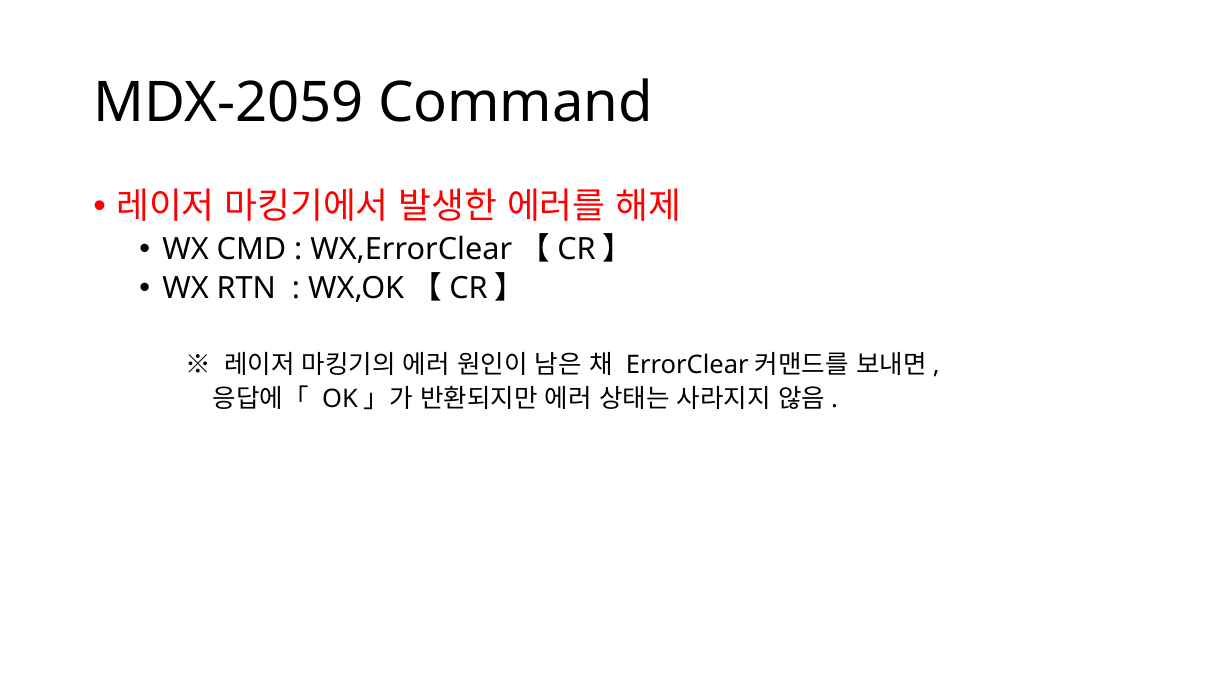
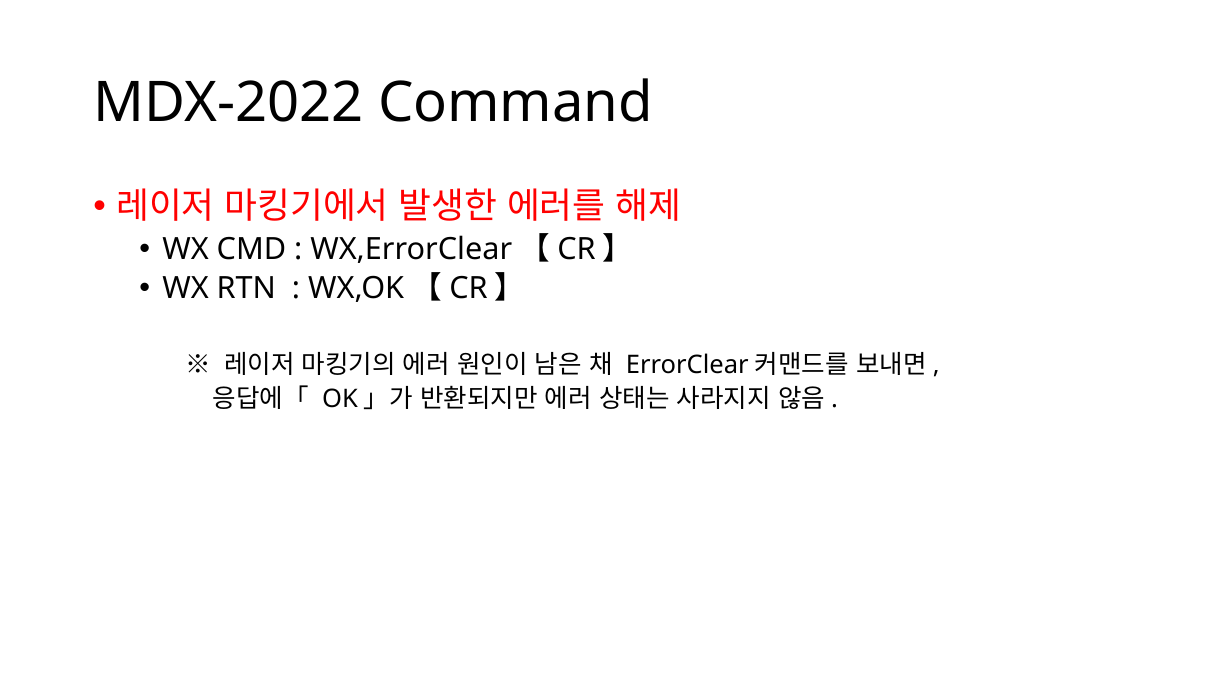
MDX-2059: MDX-2059 -> MDX-2022
